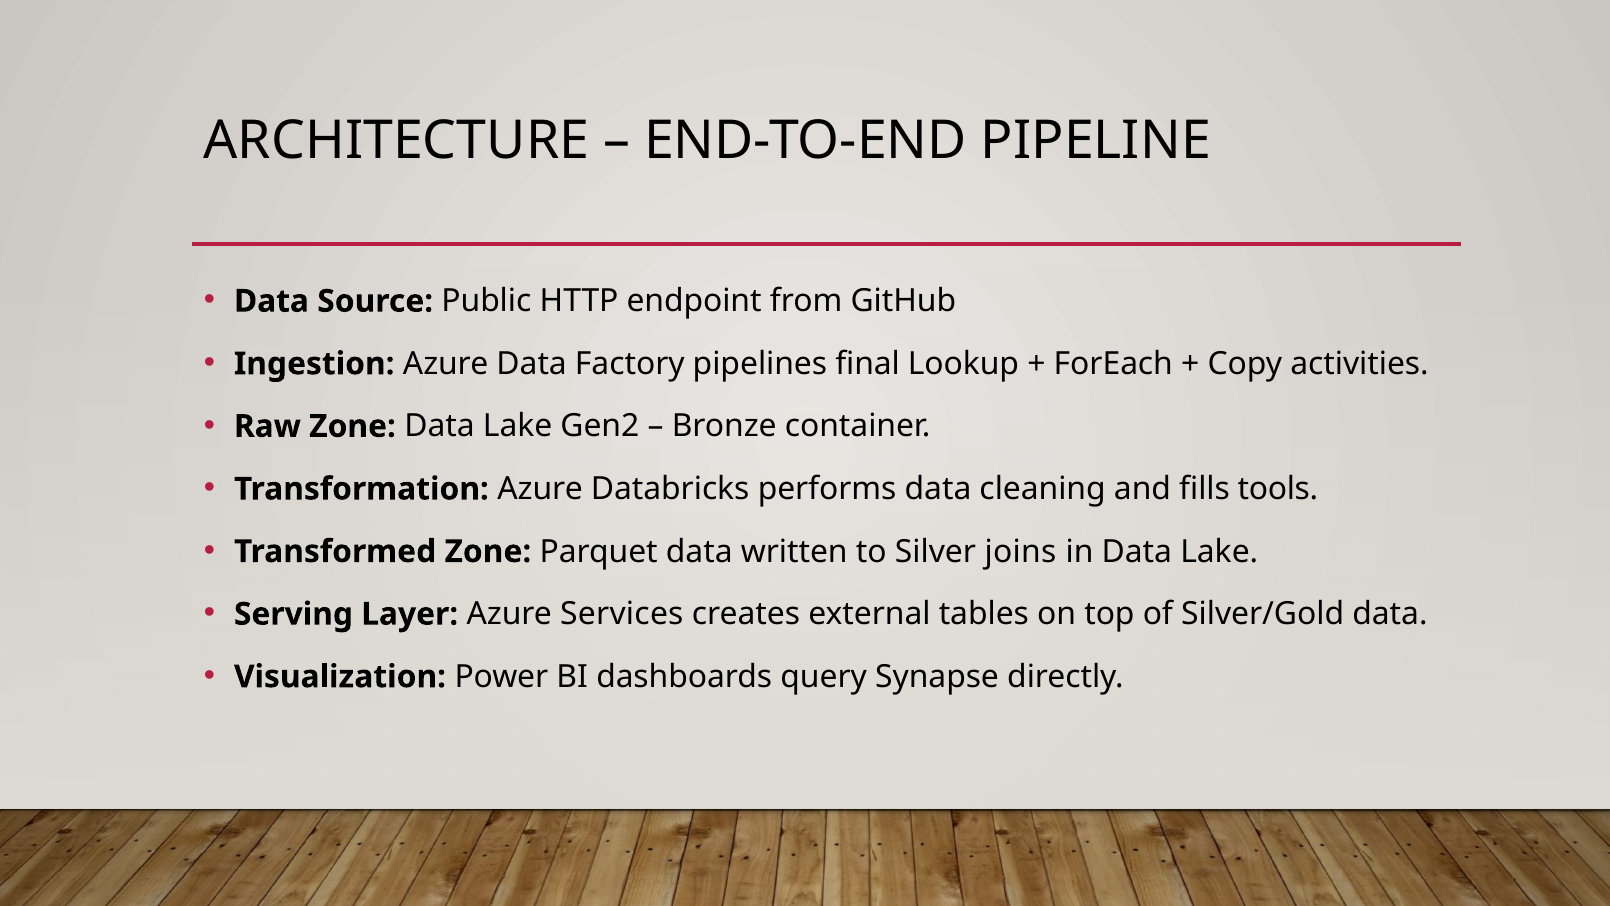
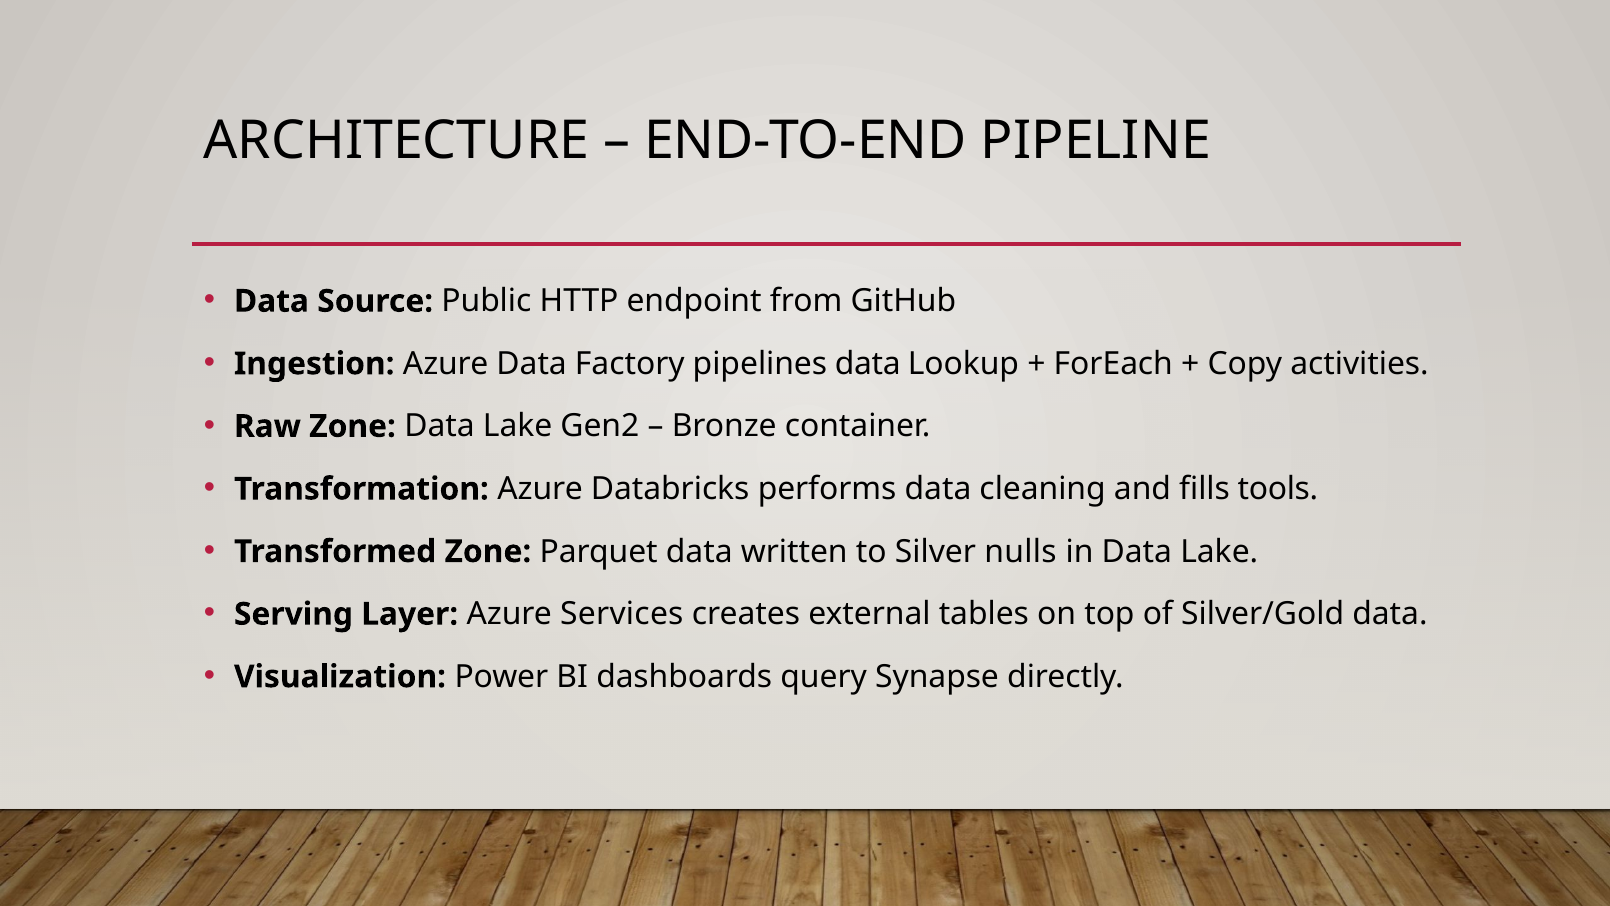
pipelines final: final -> data
joins: joins -> nulls
